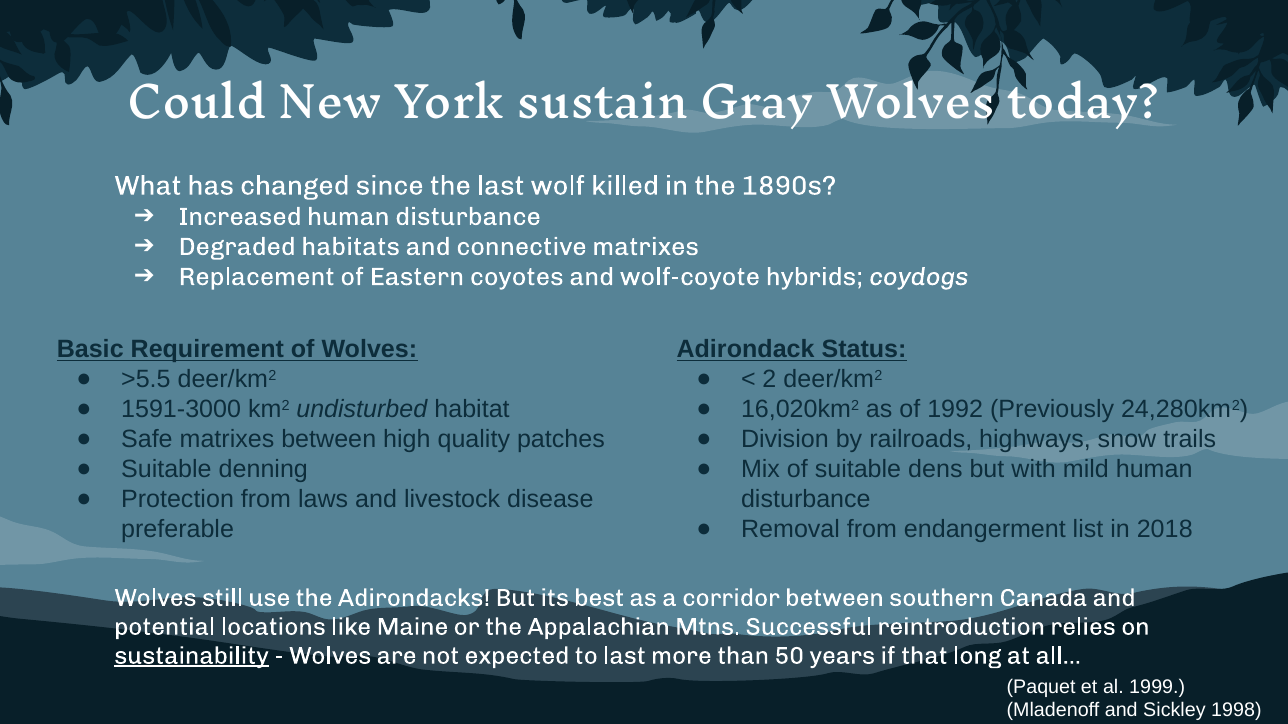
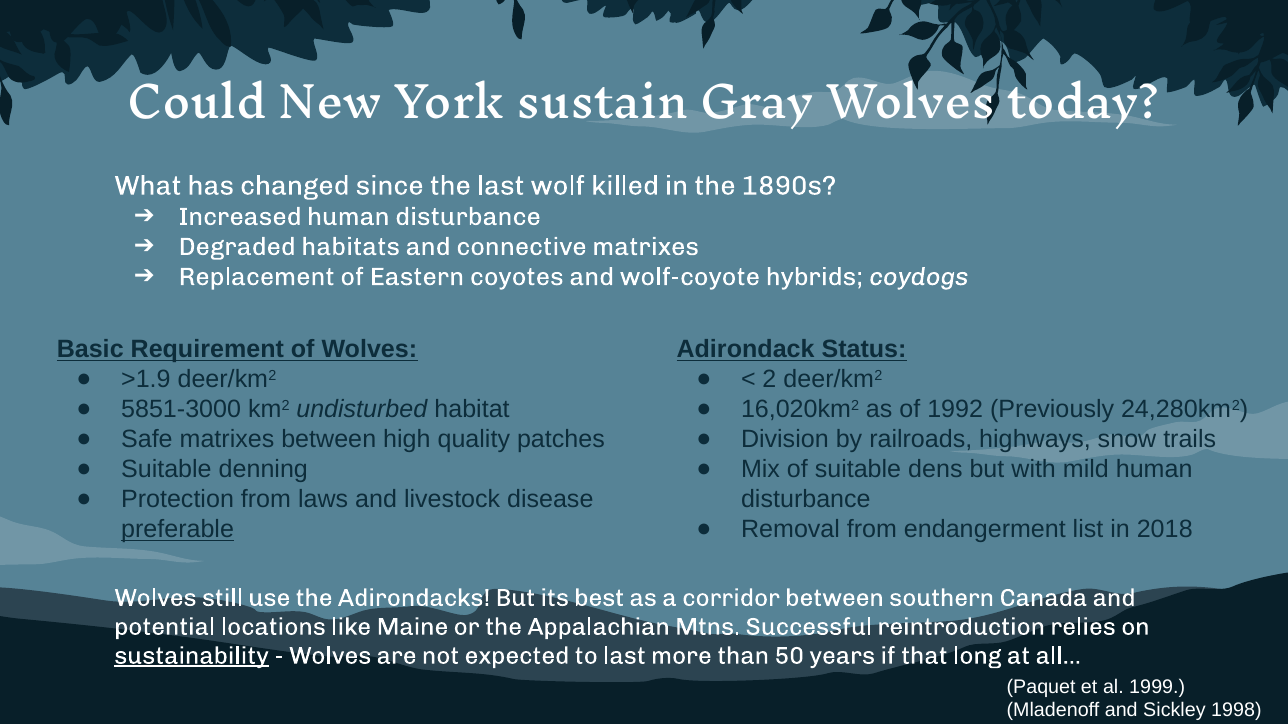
>5.5: >5.5 -> >1.9
1591-3000: 1591-3000 -> 5851-3000
preferable underline: none -> present
